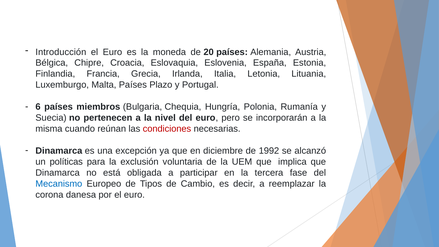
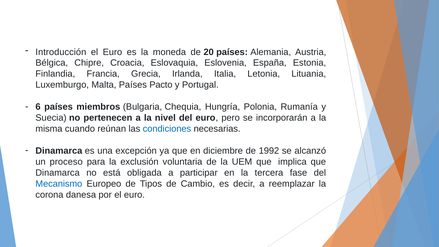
Plazo: Plazo -> Pacto
condiciones colour: red -> blue
políticas: políticas -> proceso
